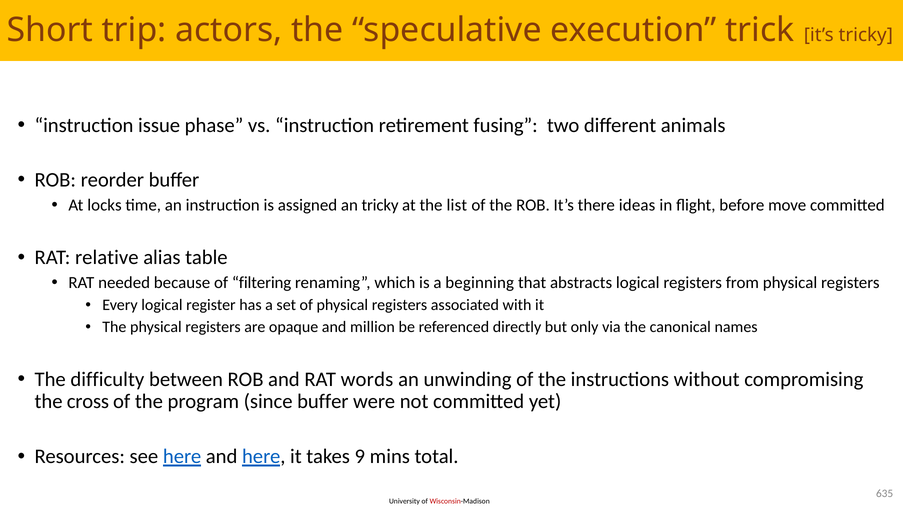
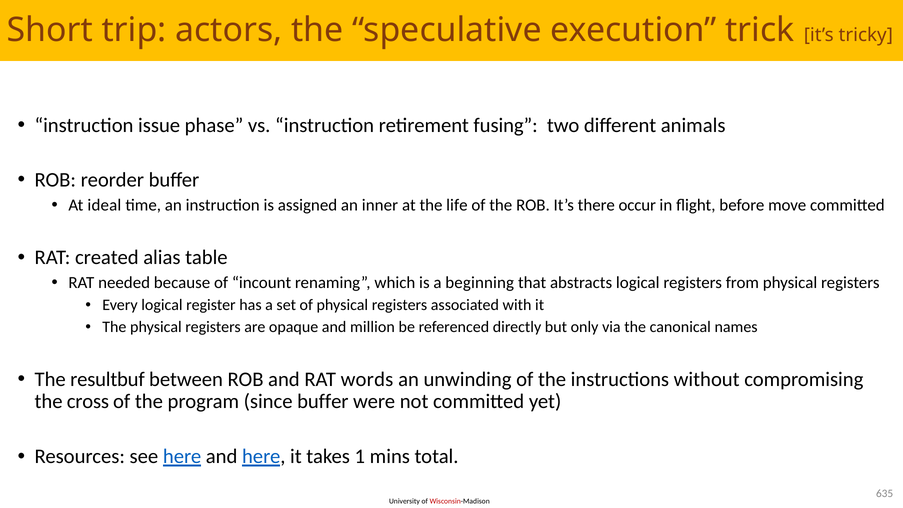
locks: locks -> ideal
an tricky: tricky -> inner
list: list -> life
ideas: ideas -> occur
relative: relative -> created
filtering: filtering -> incount
difficulty: difficulty -> resultbuf
9: 9 -> 1
